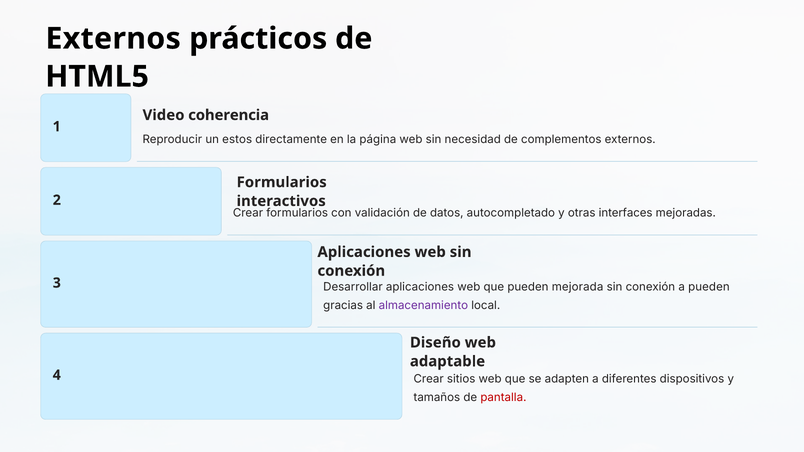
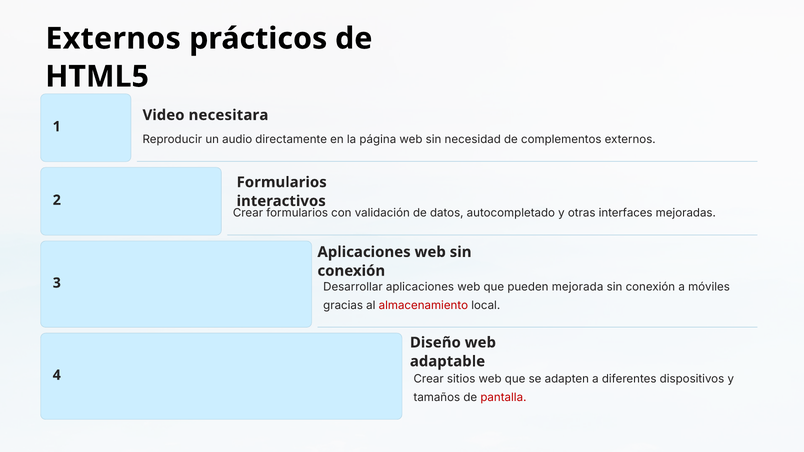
coherencia: coherencia -> necesitara
estos: estos -> audio
a pueden: pueden -> móviles
almacenamiento colour: purple -> red
